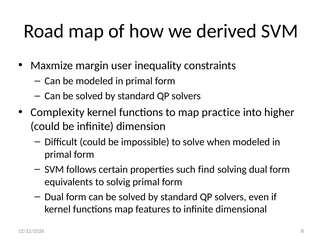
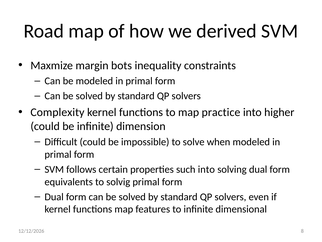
user: user -> bots
such find: find -> into
